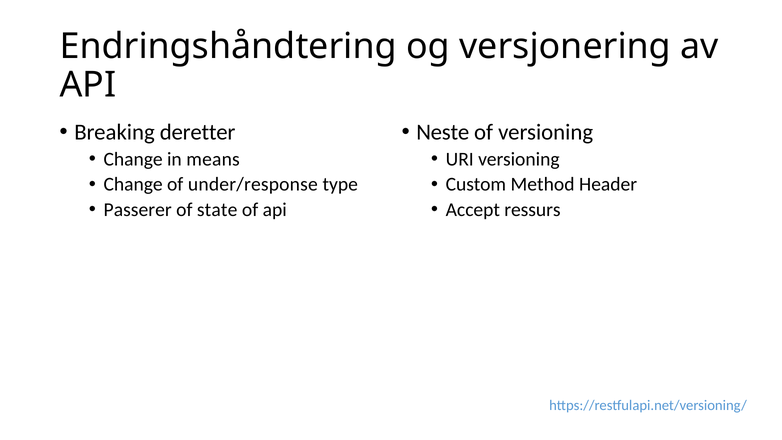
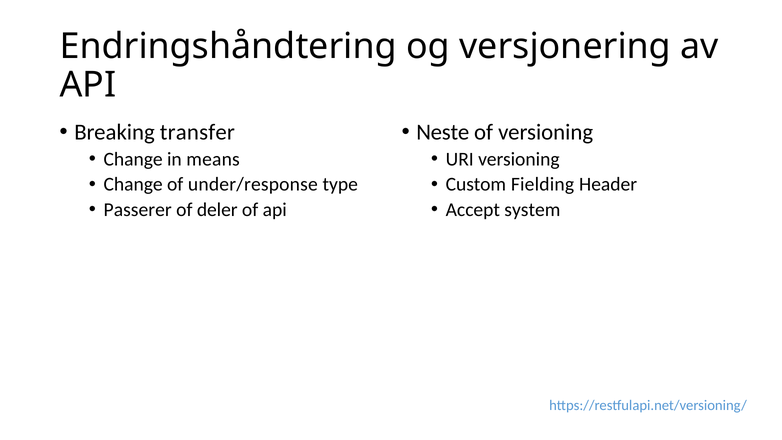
deretter: deretter -> transfer
Method: Method -> Fielding
state: state -> deler
ressurs: ressurs -> system
